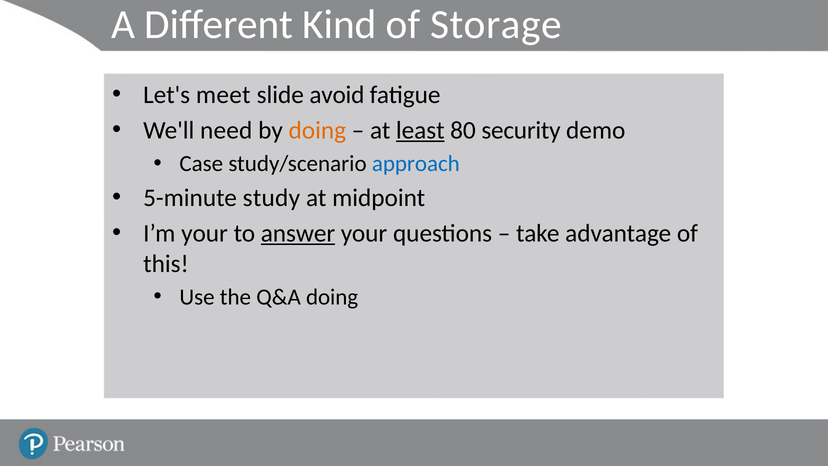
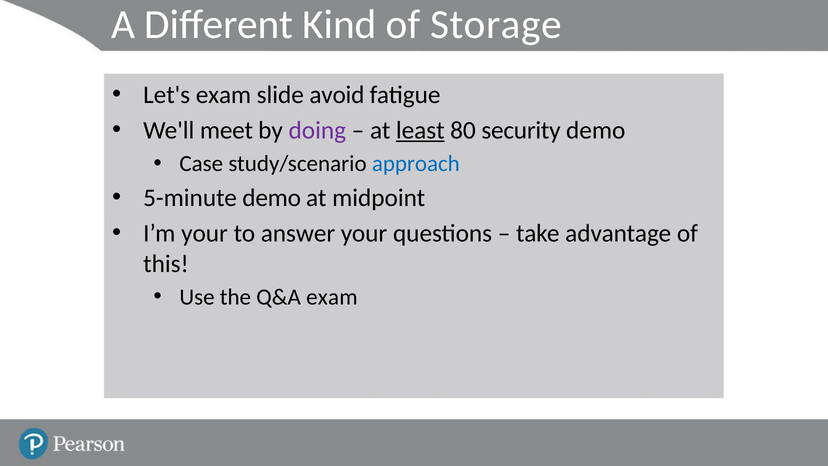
Let's meet: meet -> exam
need: need -> meet
doing at (317, 130) colour: orange -> purple
5-minute study: study -> demo
answer underline: present -> none
Q&A doing: doing -> exam
